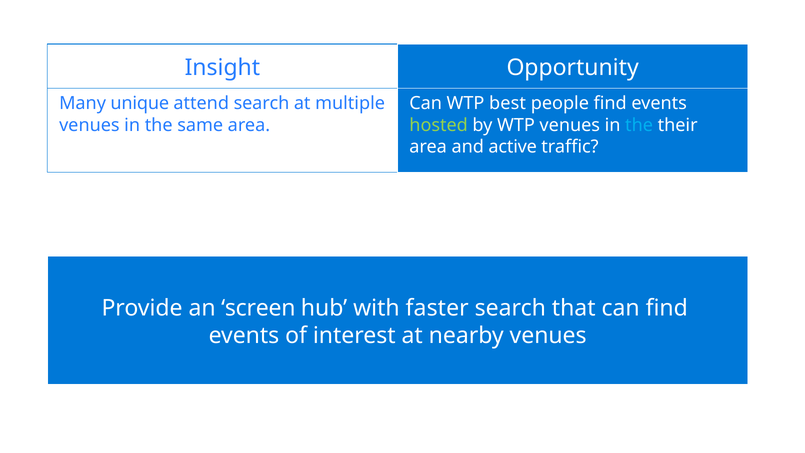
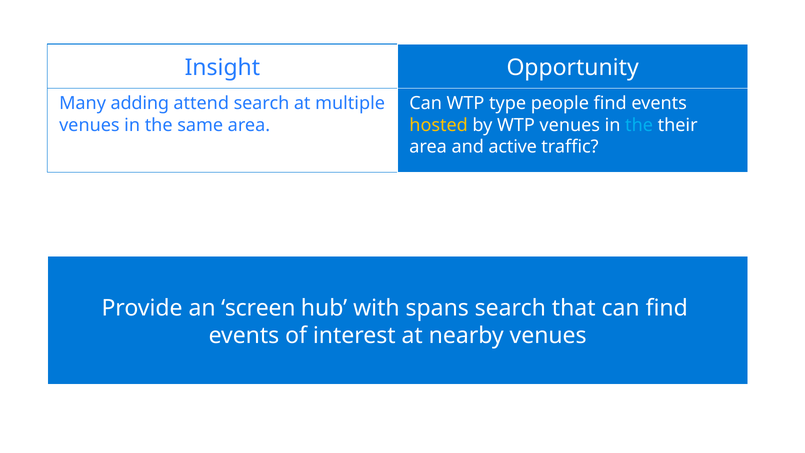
unique: unique -> adding
best: best -> type
hosted colour: light green -> yellow
faster: faster -> spans
